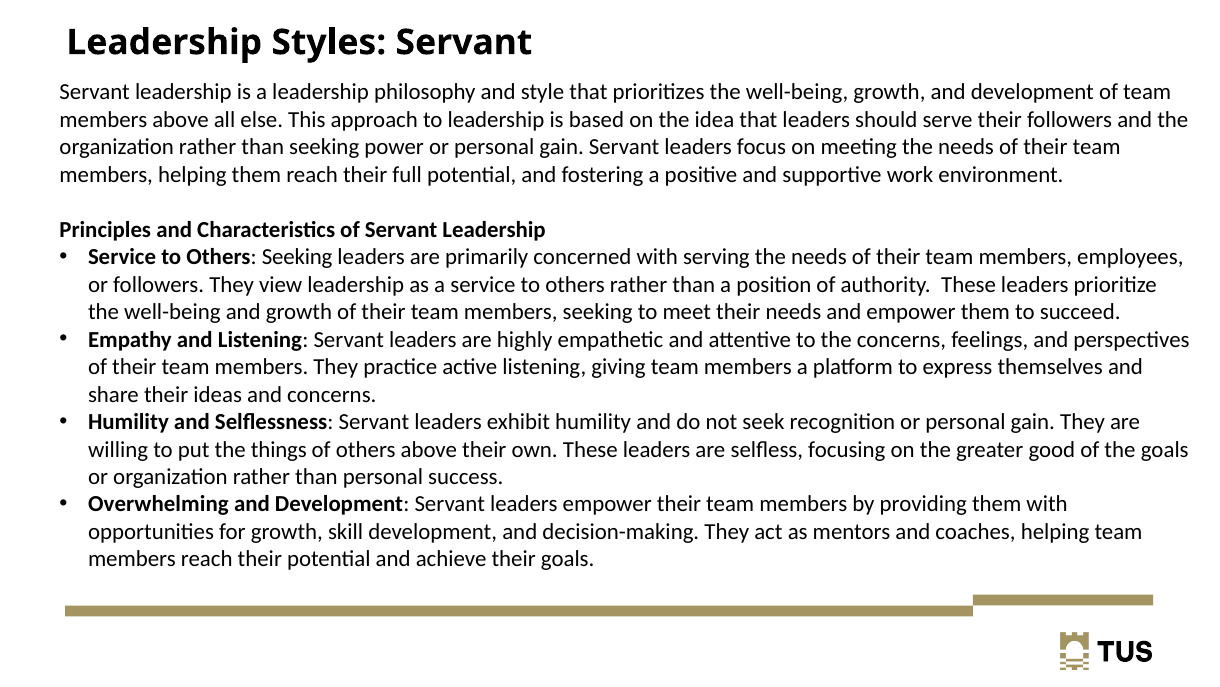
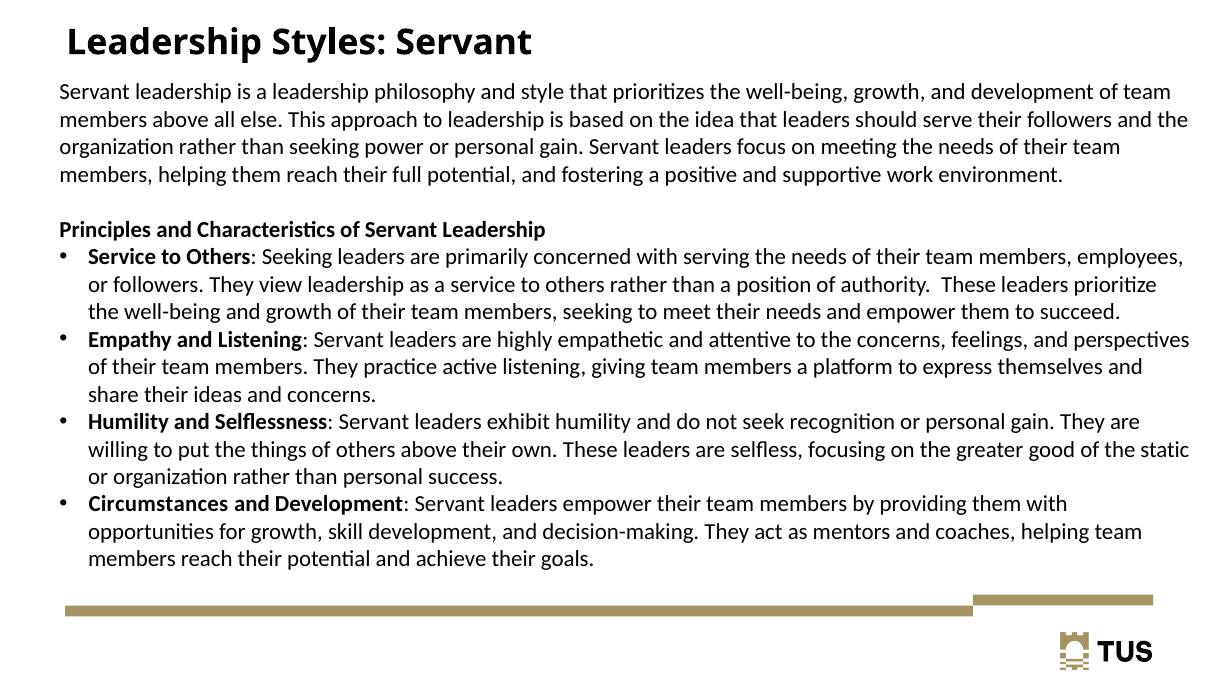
the goals: goals -> static
Overwhelming: Overwhelming -> Circumstances
